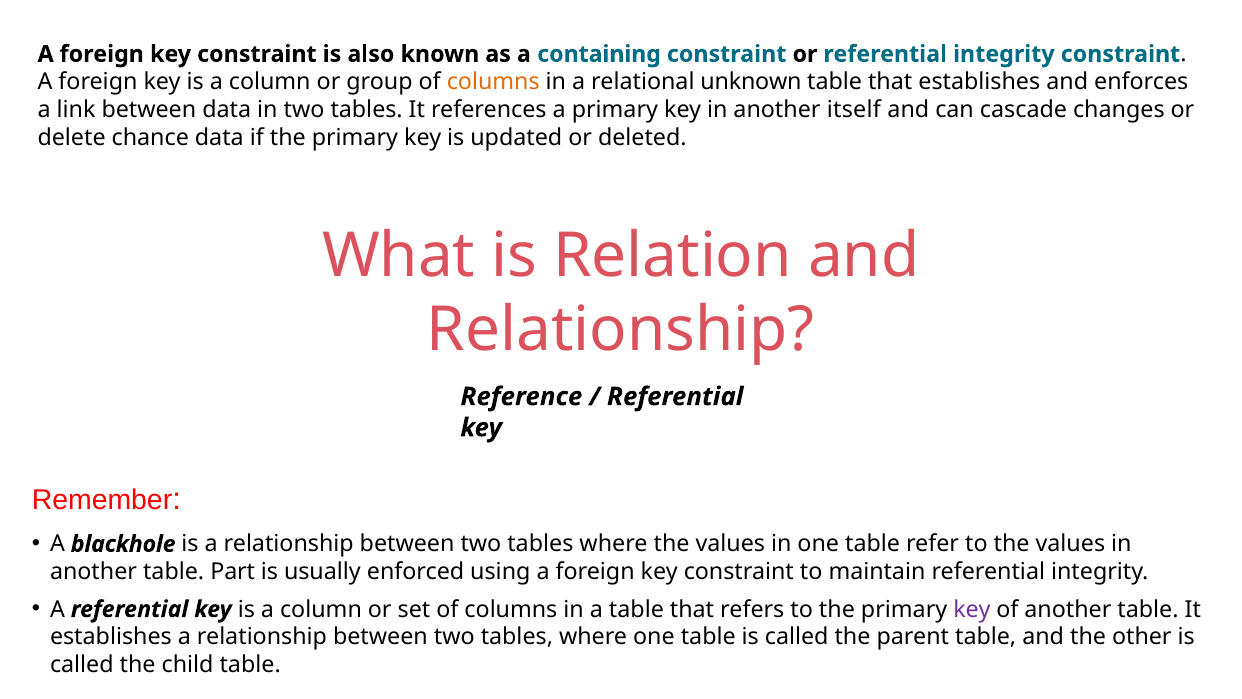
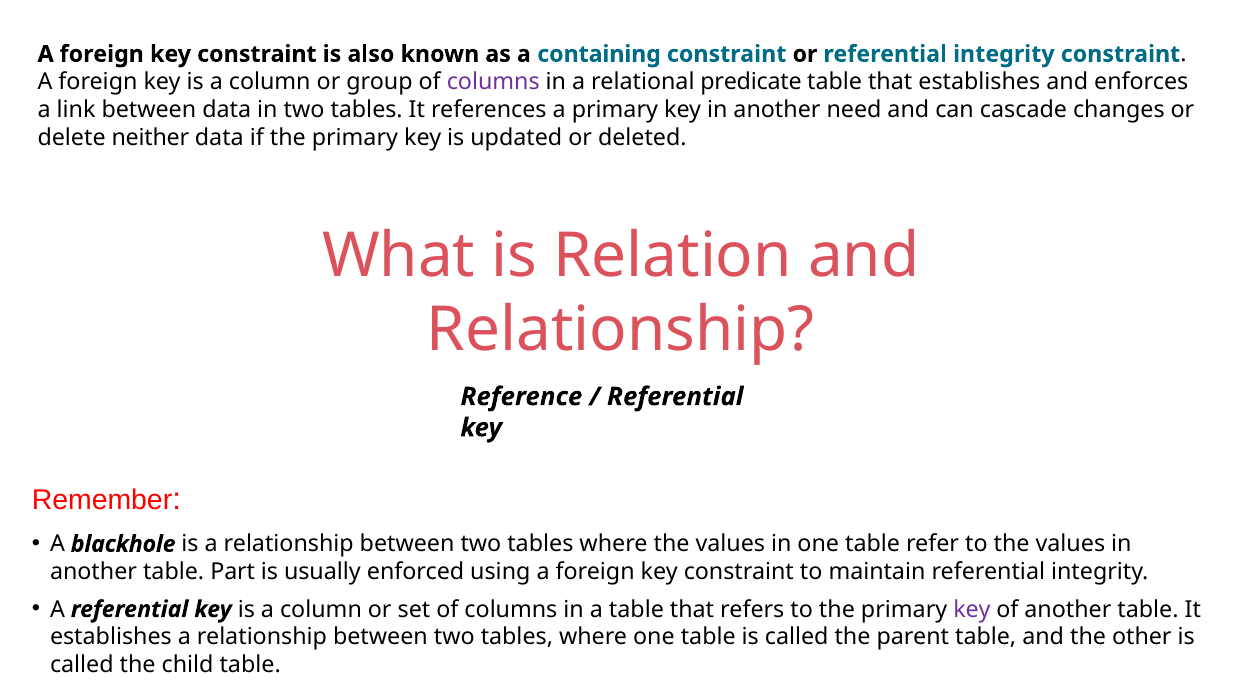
columns at (493, 82) colour: orange -> purple
unknown: unknown -> predicate
itself: itself -> need
chance: chance -> neither
